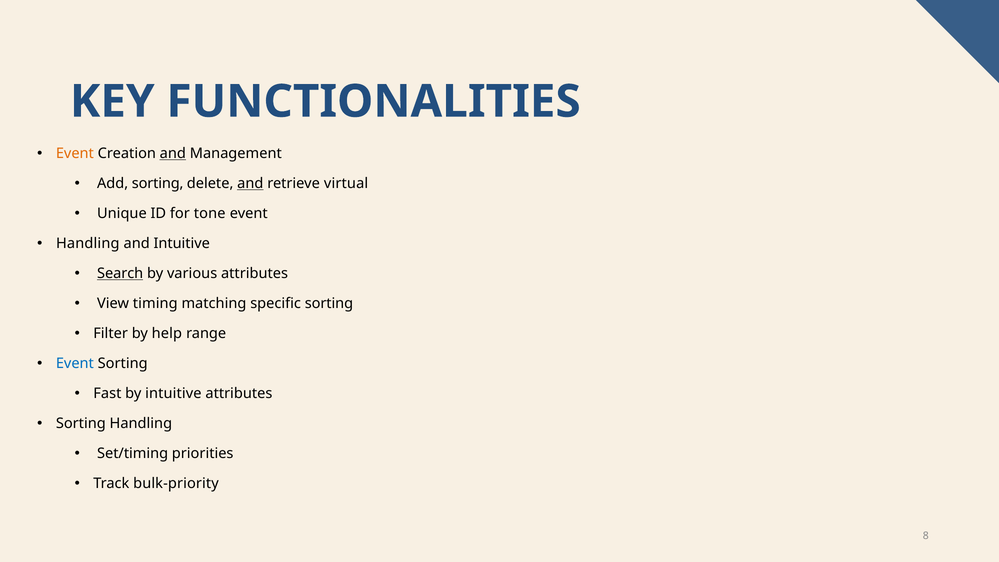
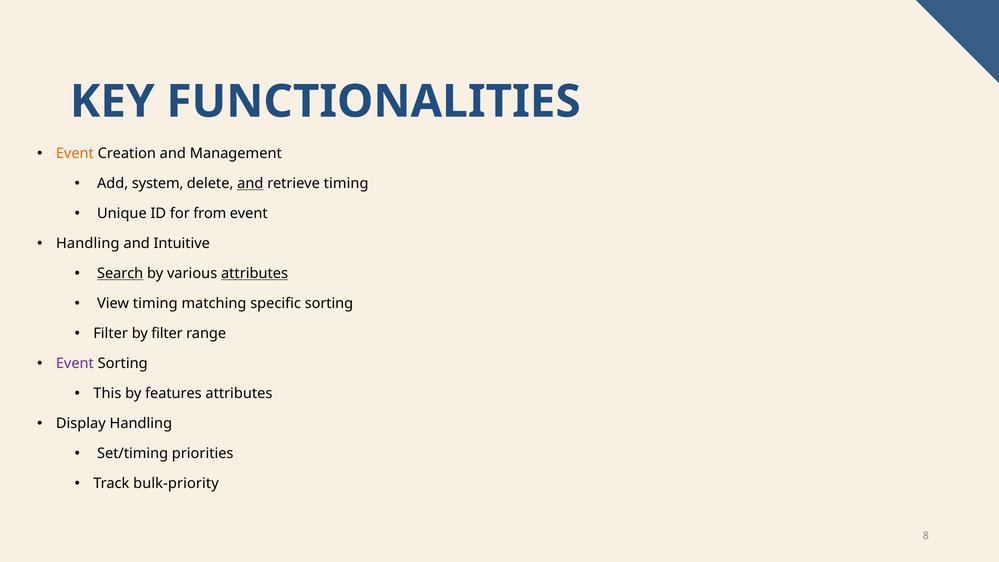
and at (173, 154) underline: present -> none
Add sorting: sorting -> system
retrieve virtual: virtual -> timing
tone: tone -> from
attributes at (255, 274) underline: none -> present
by help: help -> filter
Event at (75, 364) colour: blue -> purple
Fast: Fast -> This
by intuitive: intuitive -> features
Sorting at (81, 423): Sorting -> Display
